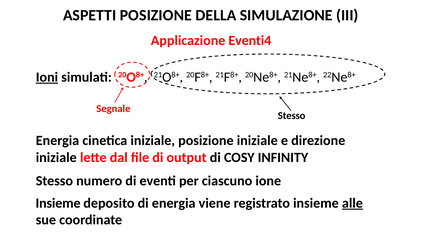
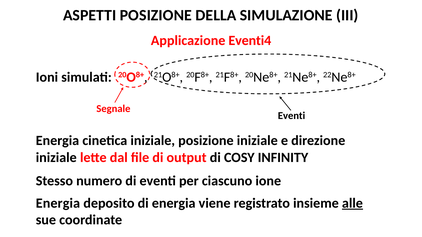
Ioni underline: present -> none
Stesso at (292, 116): Stesso -> Eventi
Insieme at (58, 203): Insieme -> Energia
